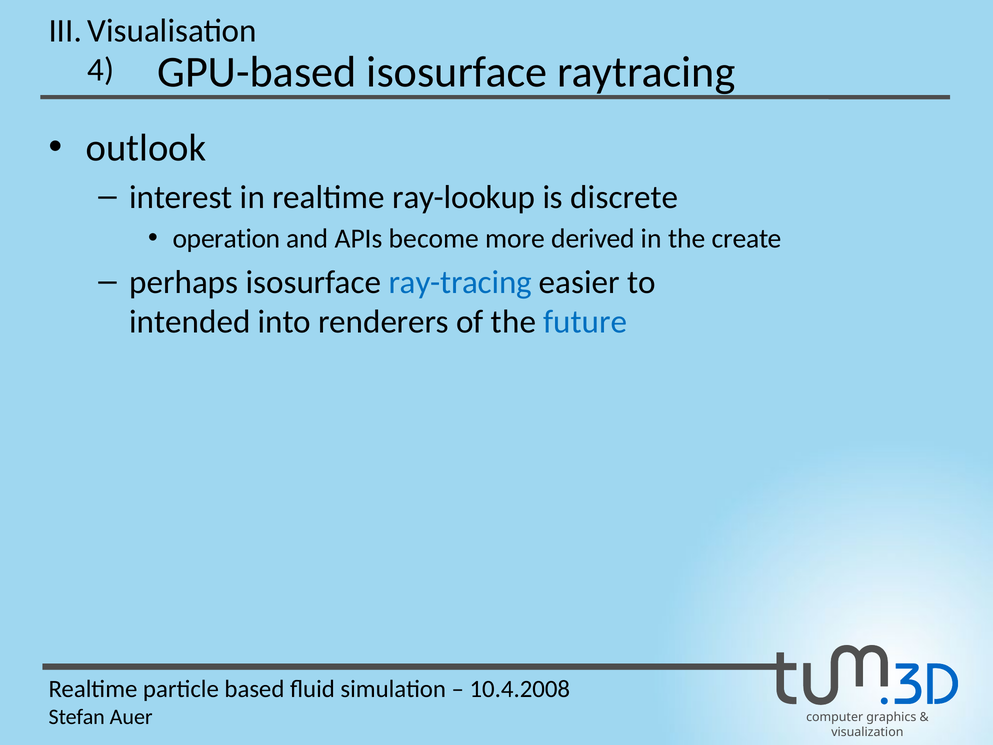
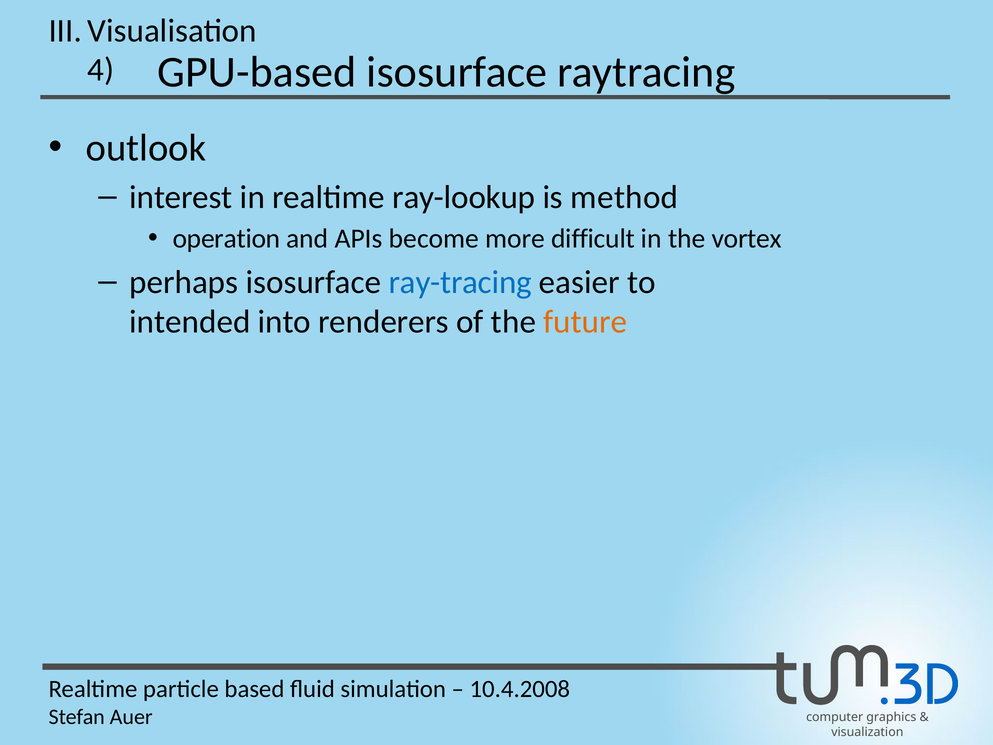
discrete: discrete -> method
derived: derived -> difficult
create: create -> vortex
future colour: blue -> orange
